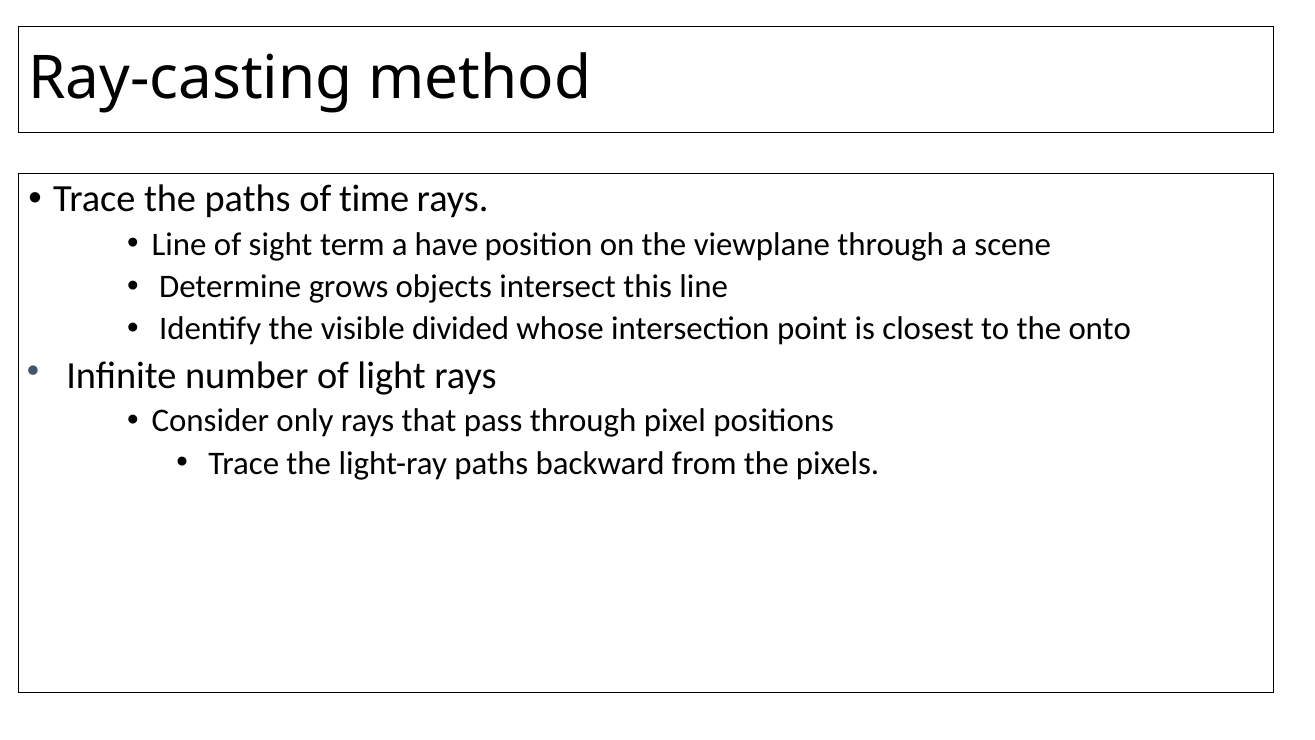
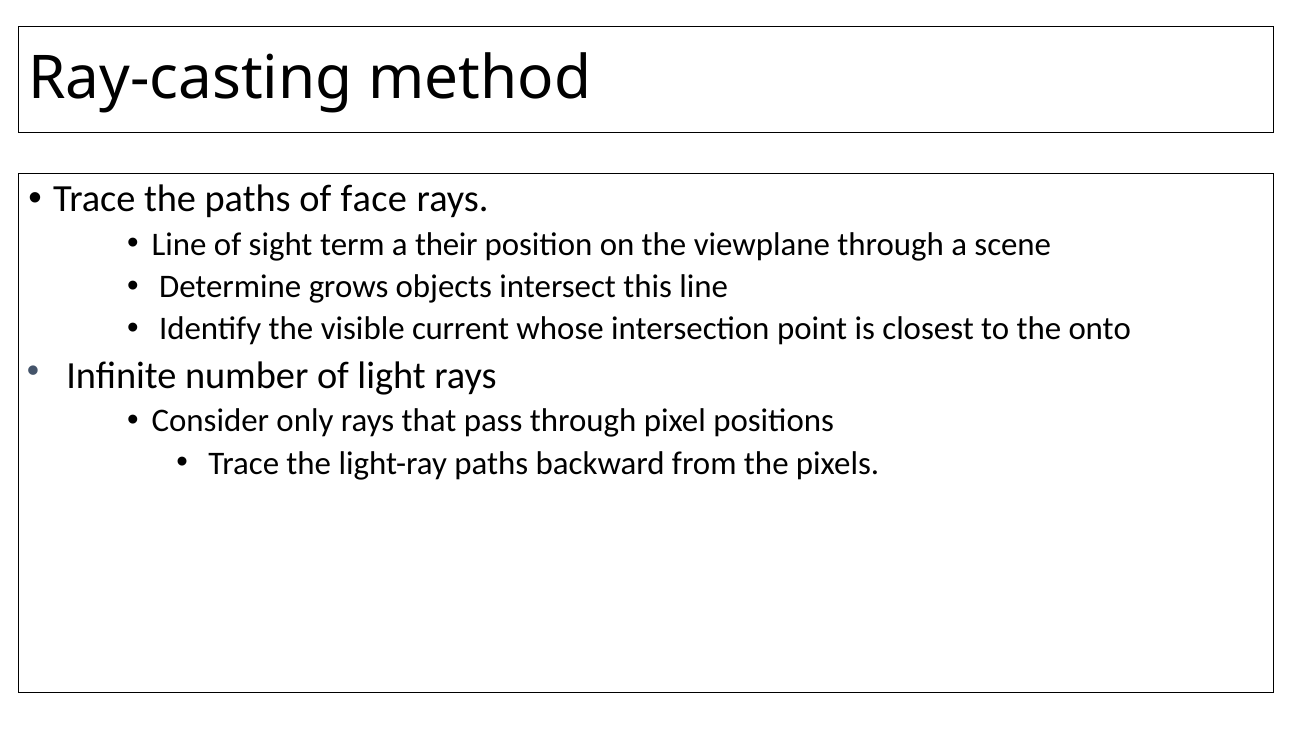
time: time -> face
have: have -> their
divided: divided -> current
